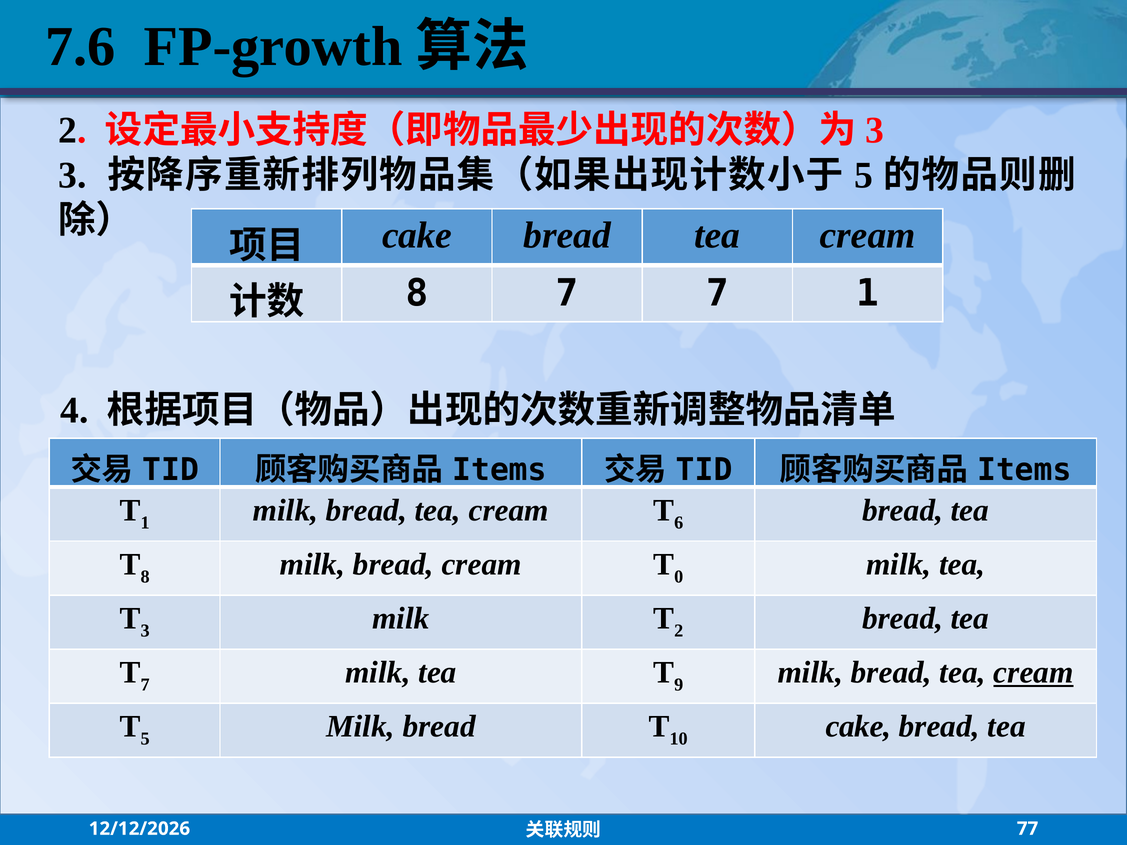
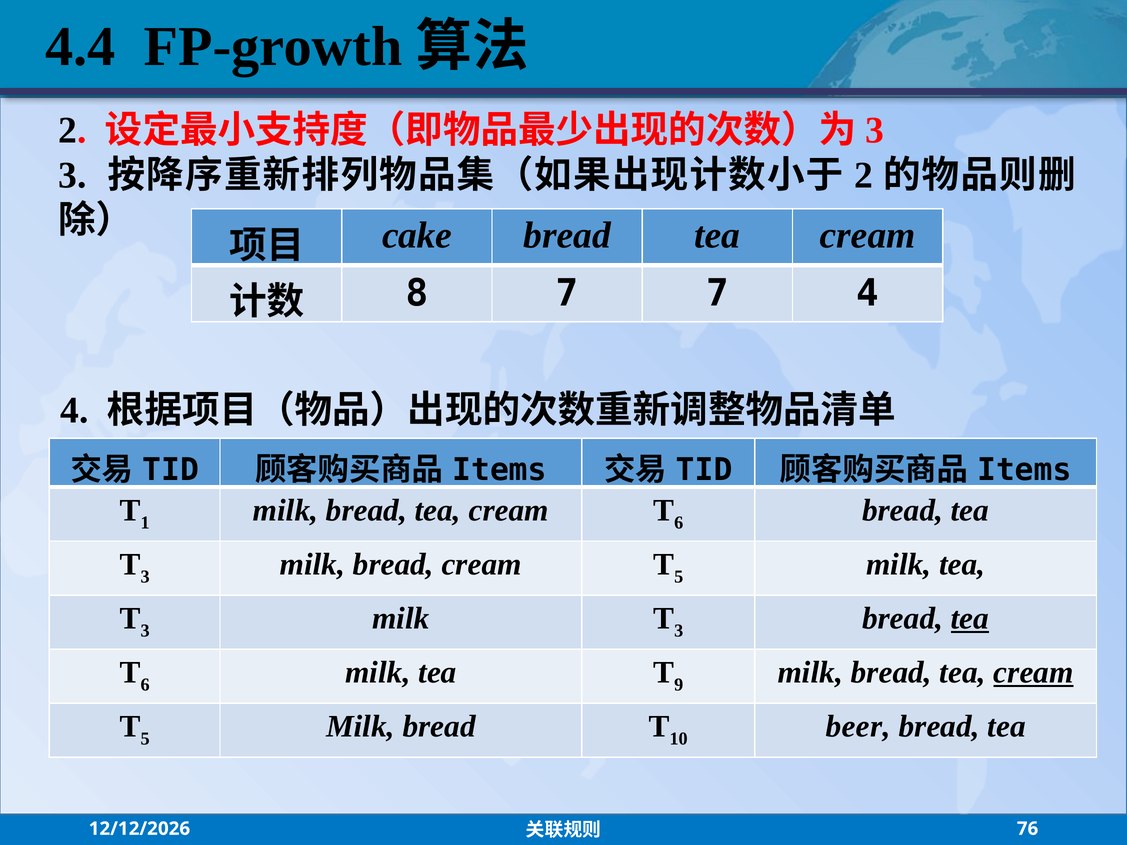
7.6: 7.6 -> 4.4
5 at (864, 175): 5 -> 2
7 1: 1 -> 4
8 at (145, 577): 8 -> 3
0 at (679, 577): 0 -> 5
2 at (679, 631): 2 -> 3
tea at (970, 619) underline: none -> present
7 at (145, 685): 7 -> 6
cake at (858, 727): cake -> beer
77: 77 -> 76
